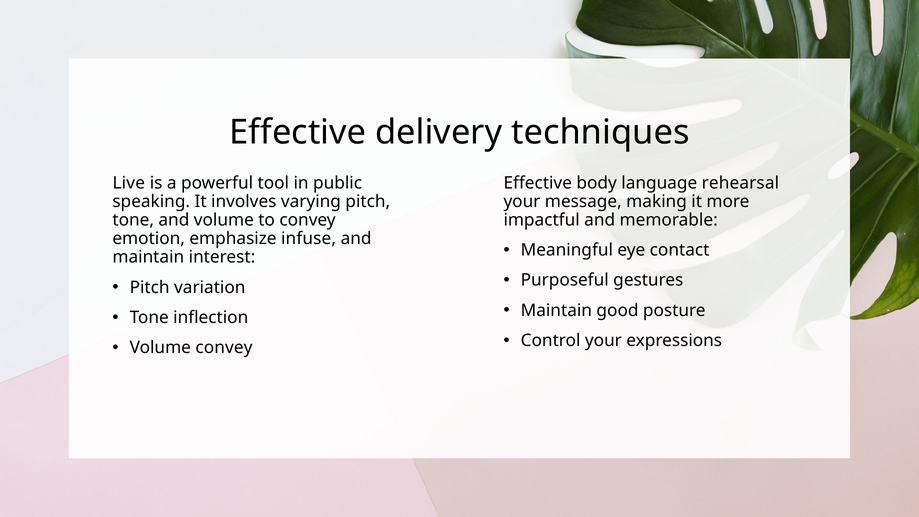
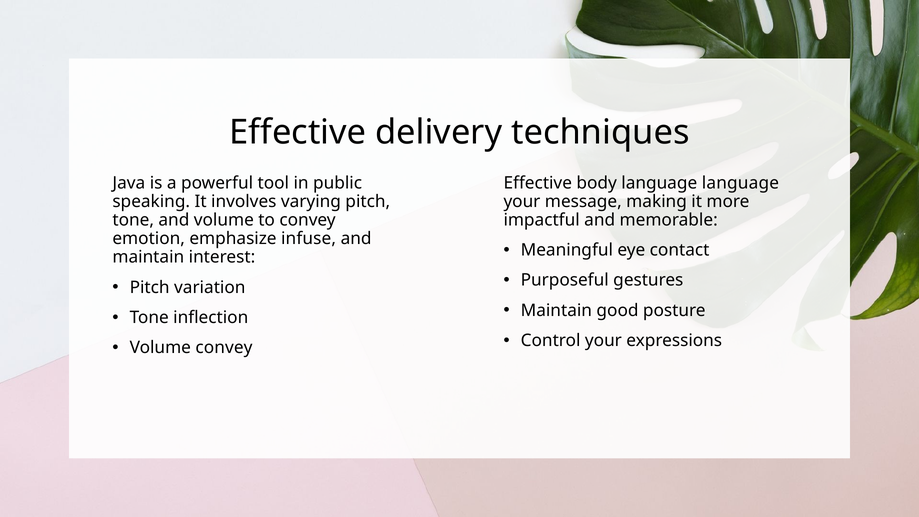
Live: Live -> Java
language rehearsal: rehearsal -> language
